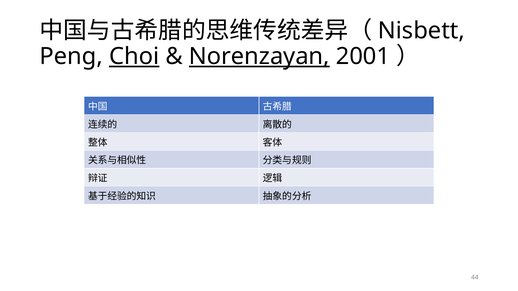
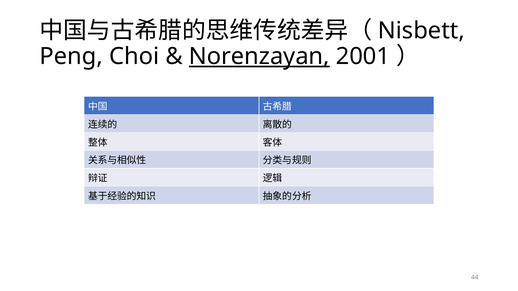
Choi underline: present -> none
